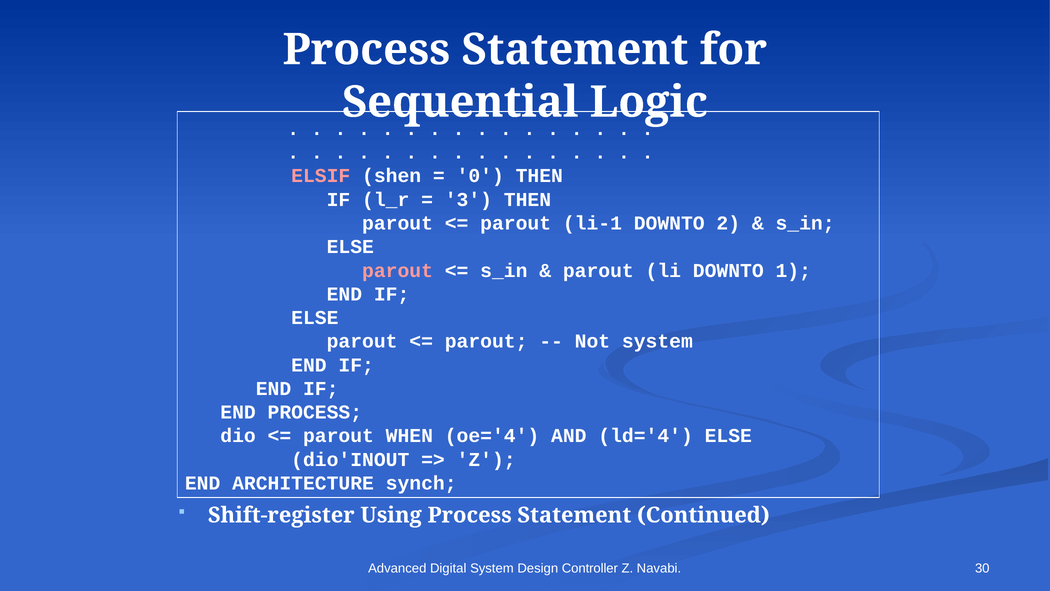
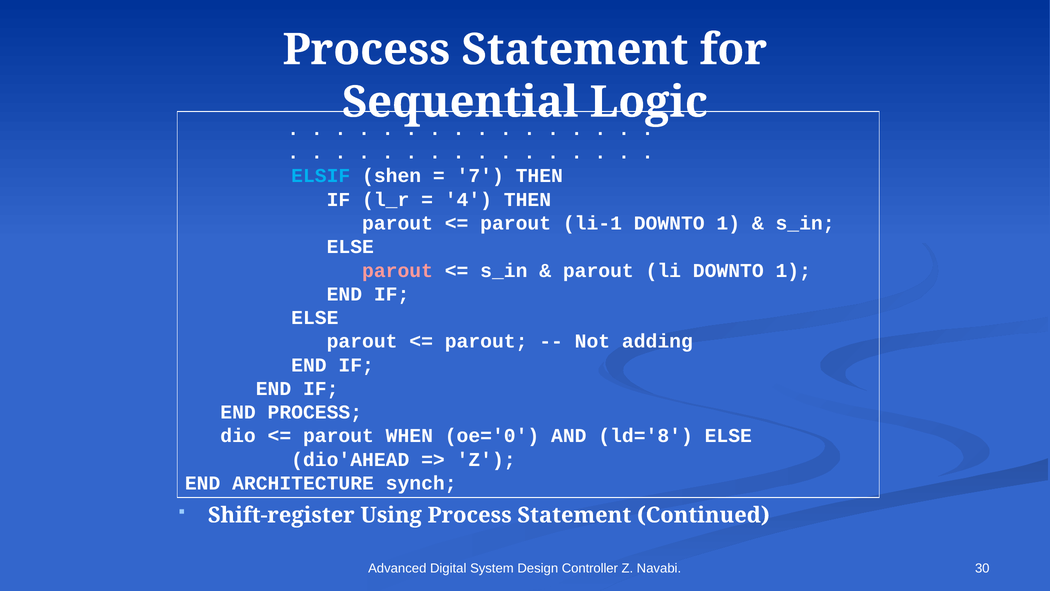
ELSIF colour: pink -> light blue
0: 0 -> 7
3: 3 -> 4
li-1 DOWNTO 2: 2 -> 1
Not system: system -> adding
oe='4: oe='4 -> oe='0
ld='4: ld='4 -> ld='8
dio'INOUT: dio'INOUT -> dio'AHEAD
